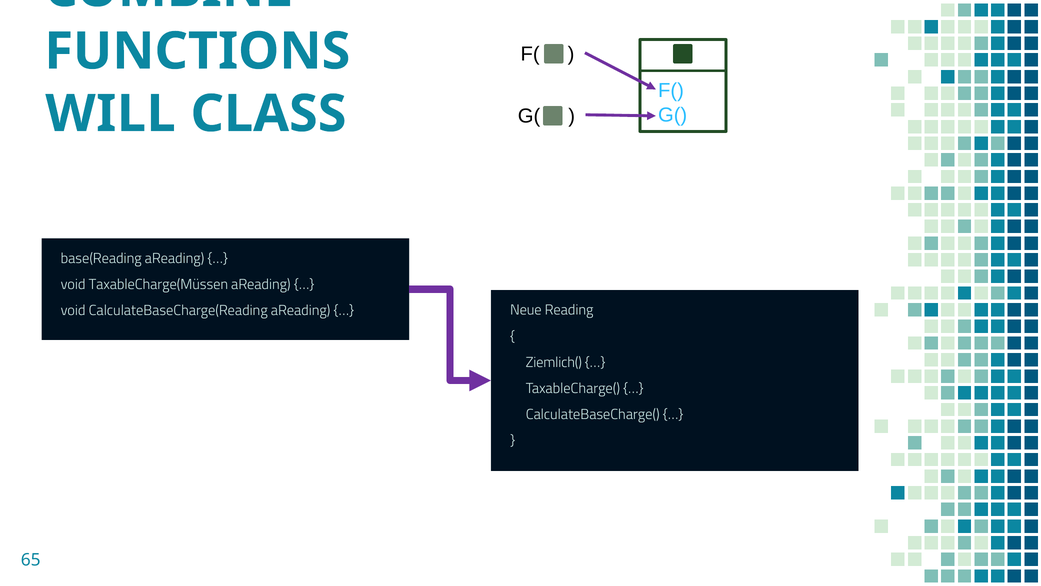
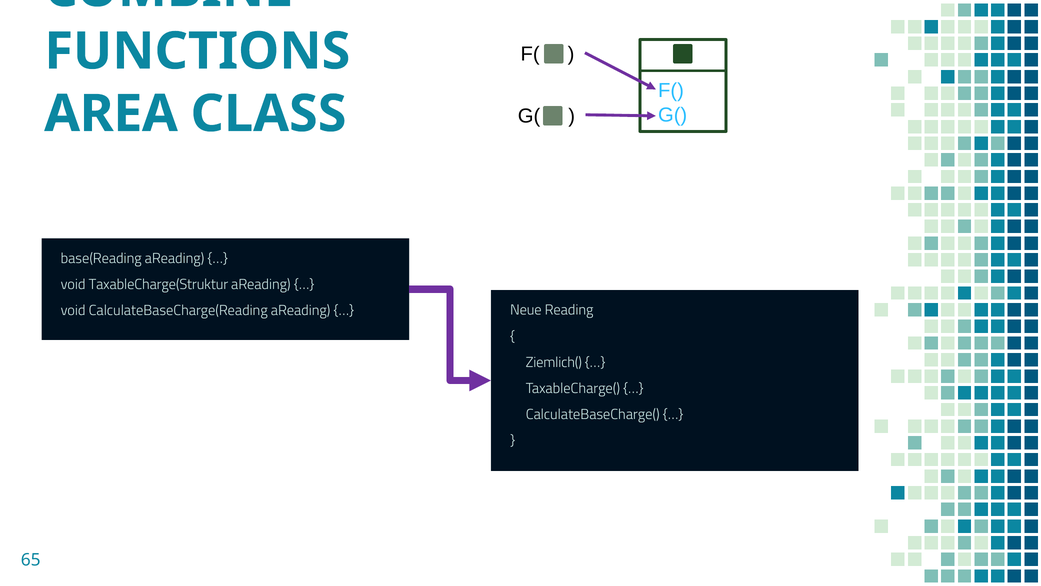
WILL: WILL -> AREA
TaxableCharge(Müssen: TaxableCharge(Müssen -> TaxableCharge(Struktur
